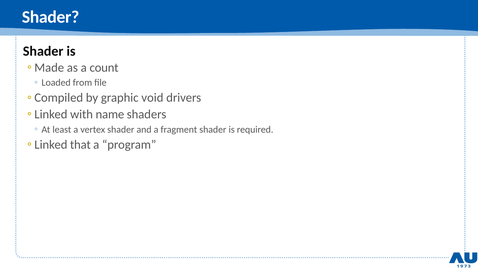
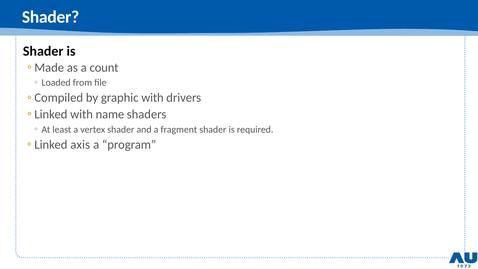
graphic void: void -> with
that: that -> axis
